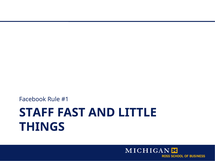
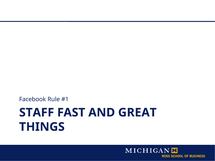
LITTLE: LITTLE -> GREAT
